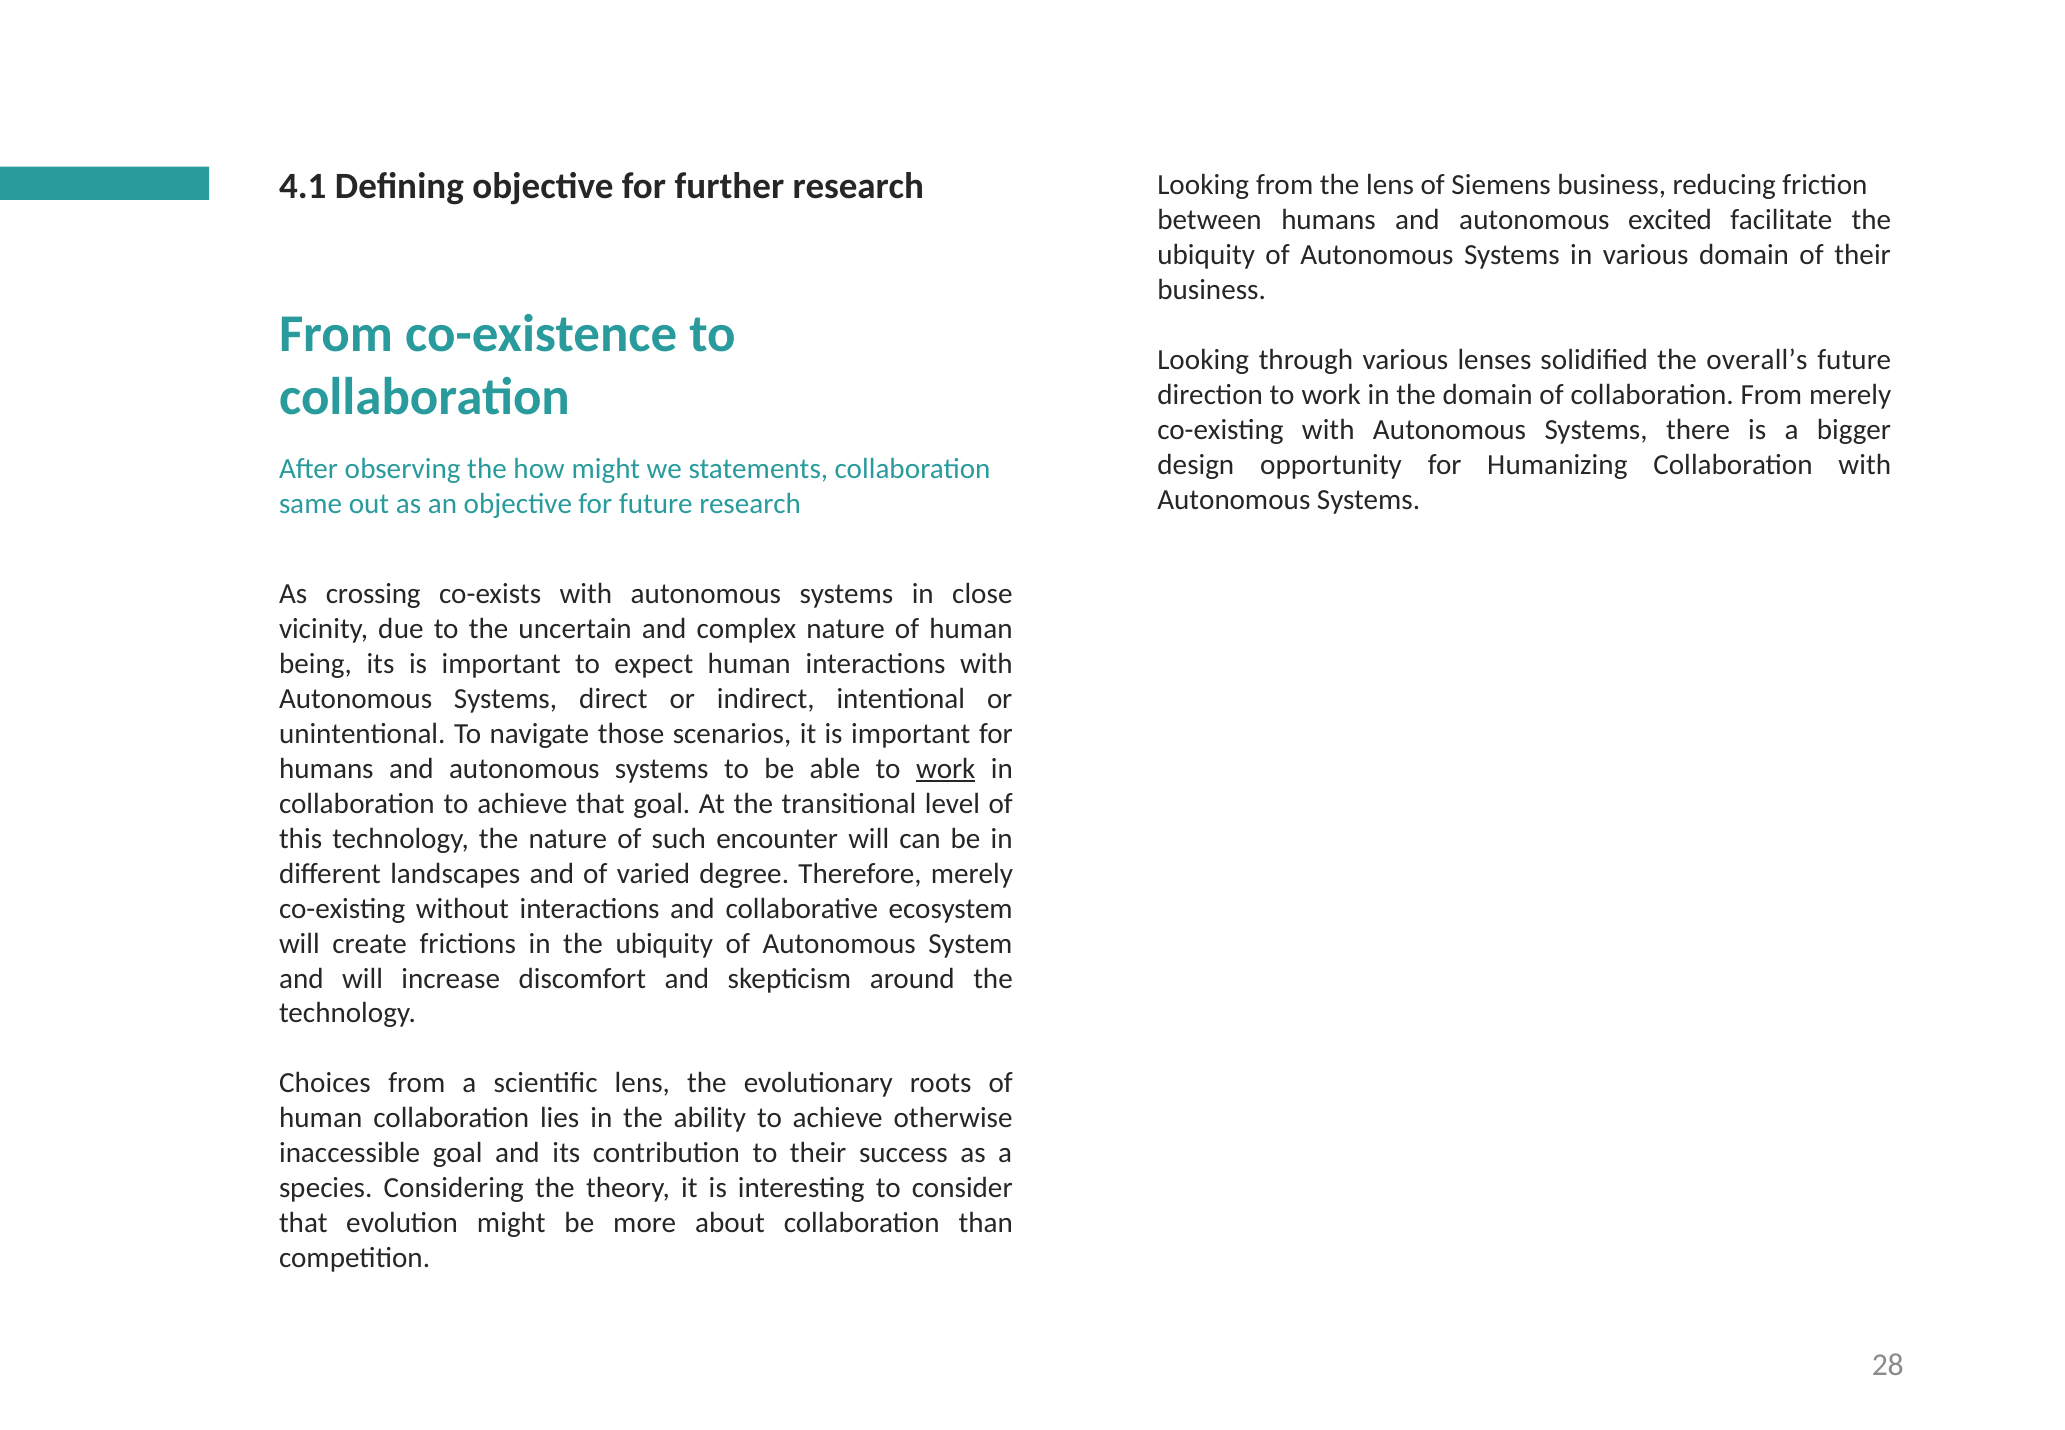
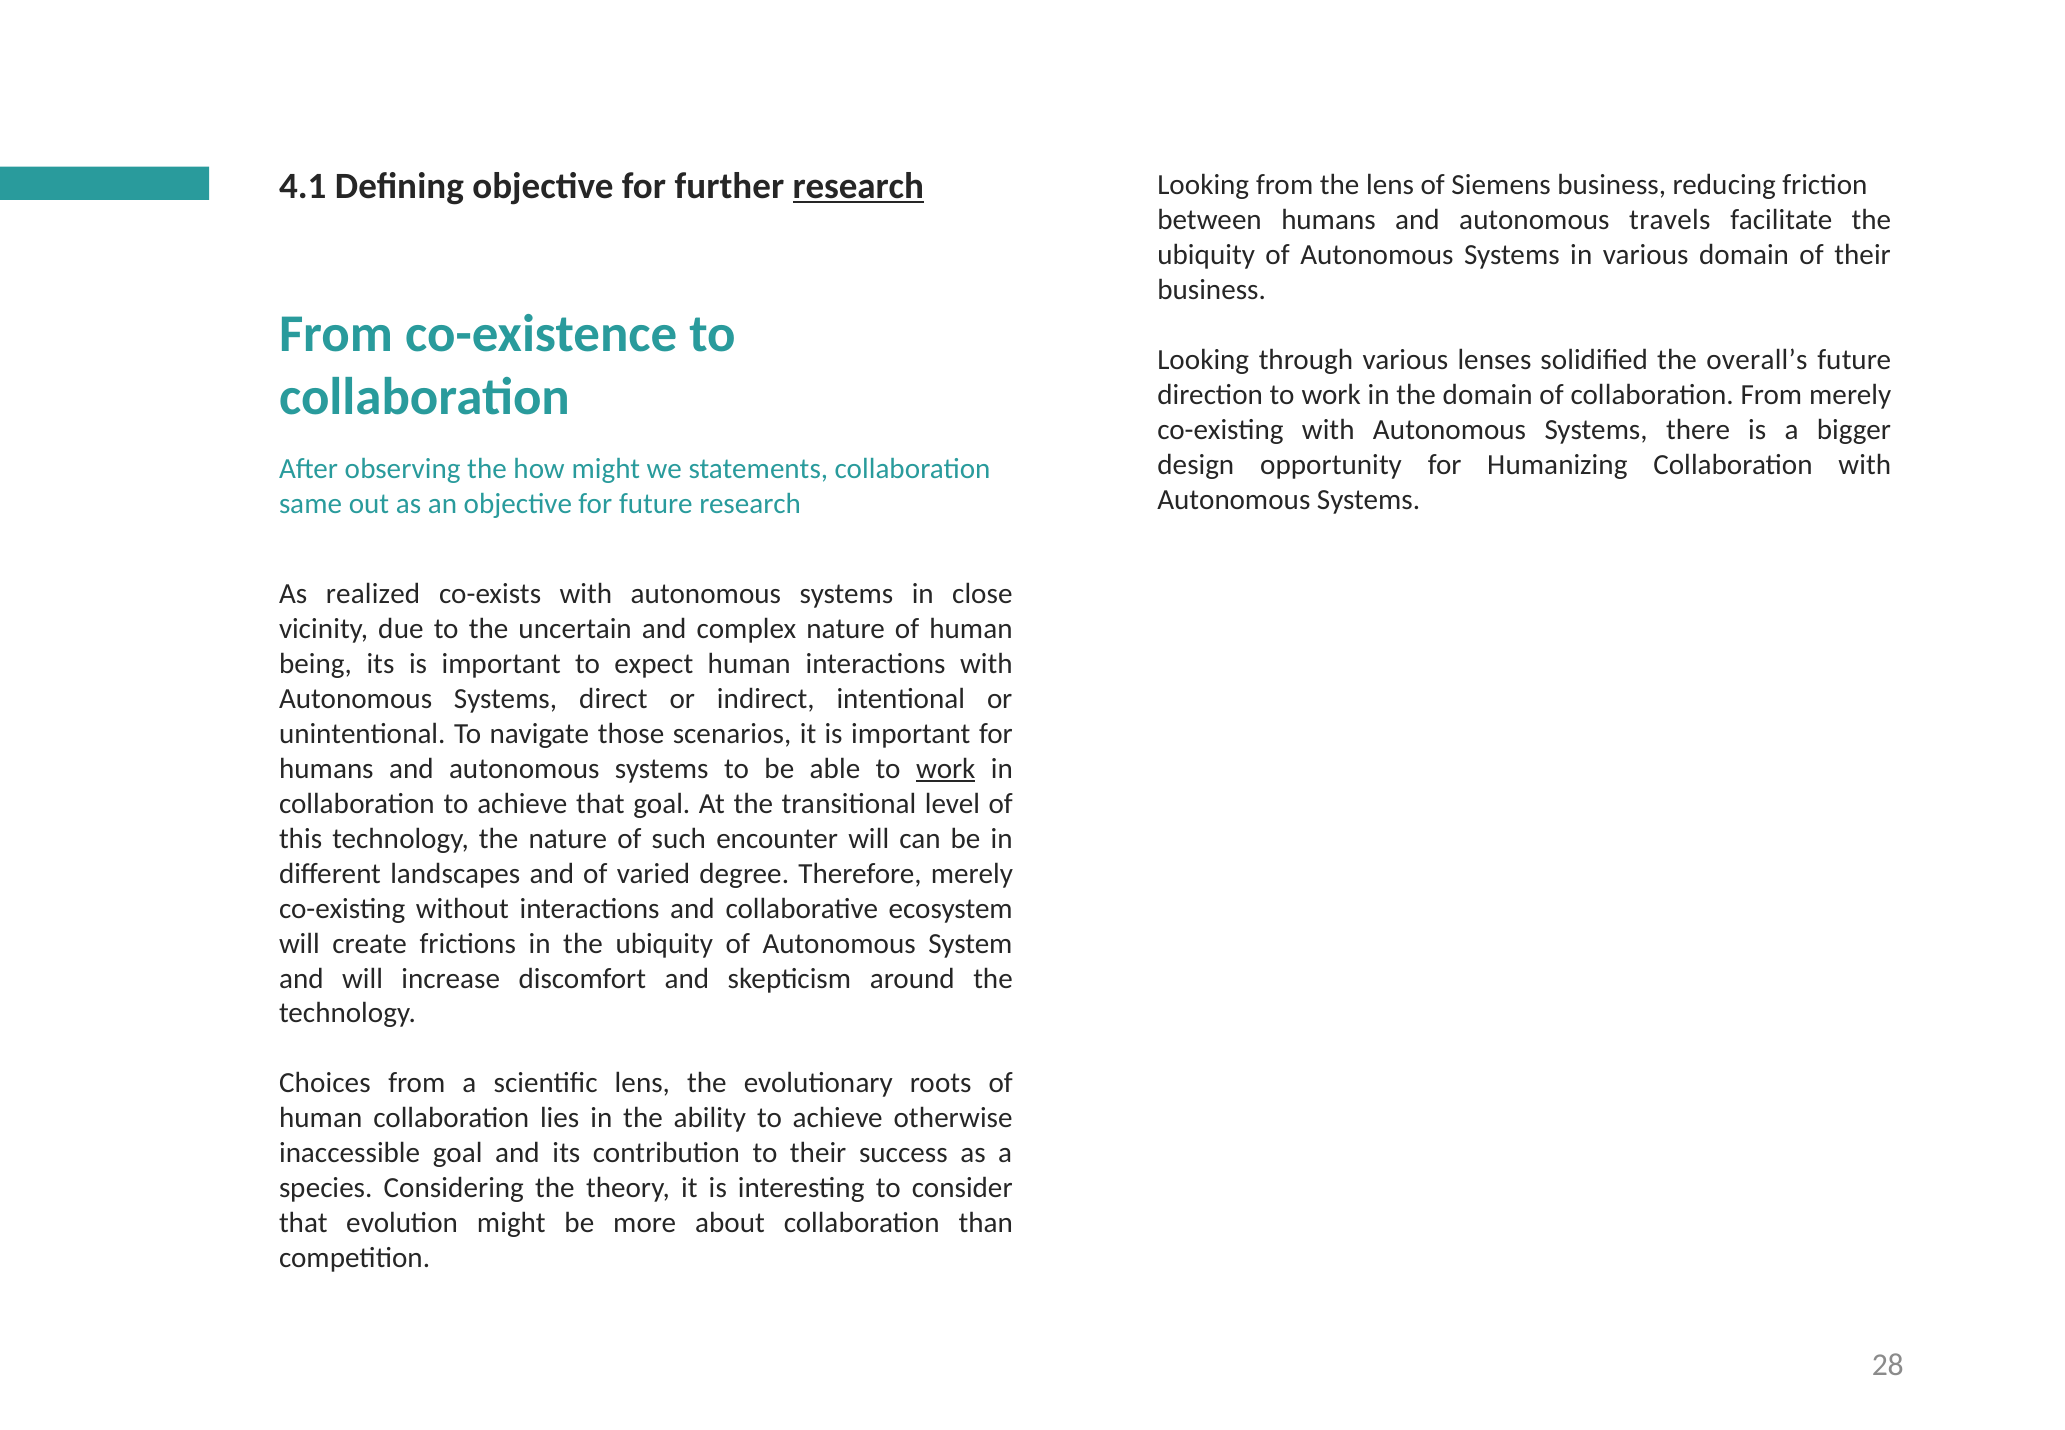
research at (858, 186) underline: none -> present
excited: excited -> travels
crossing: crossing -> realized
